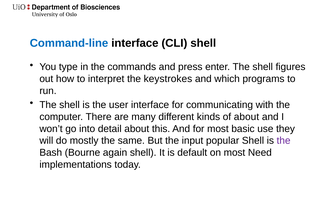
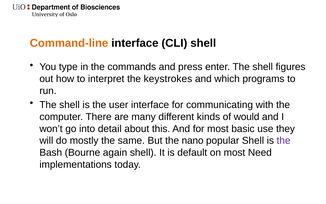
Command-line colour: blue -> orange
of about: about -> would
input: input -> nano
